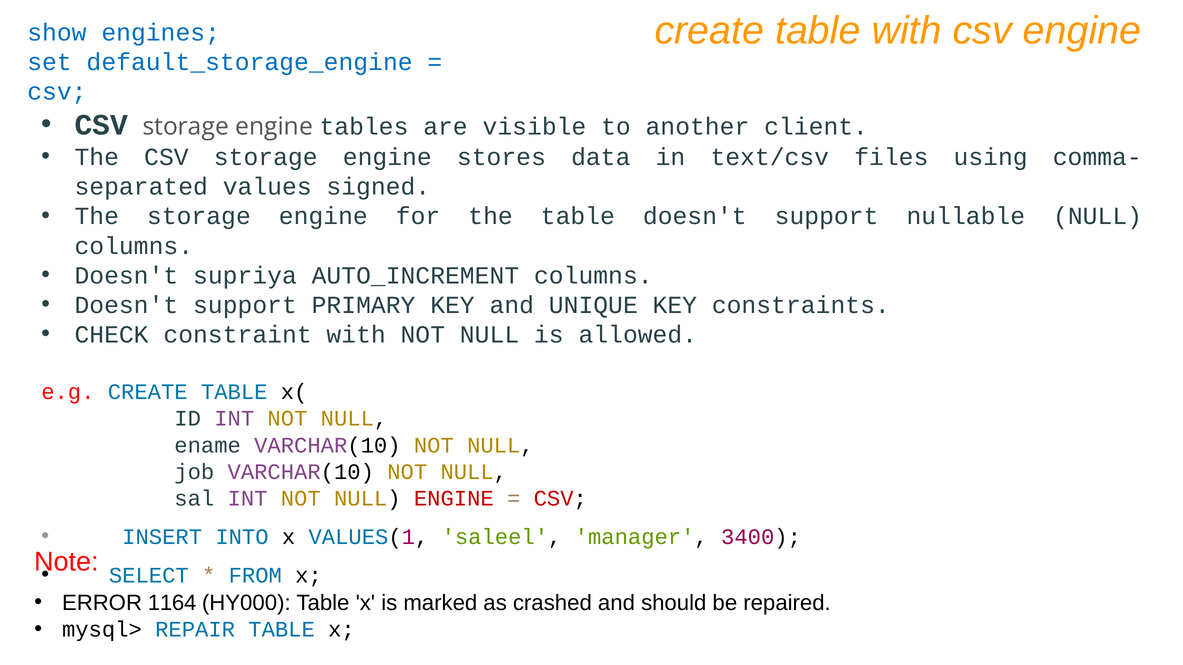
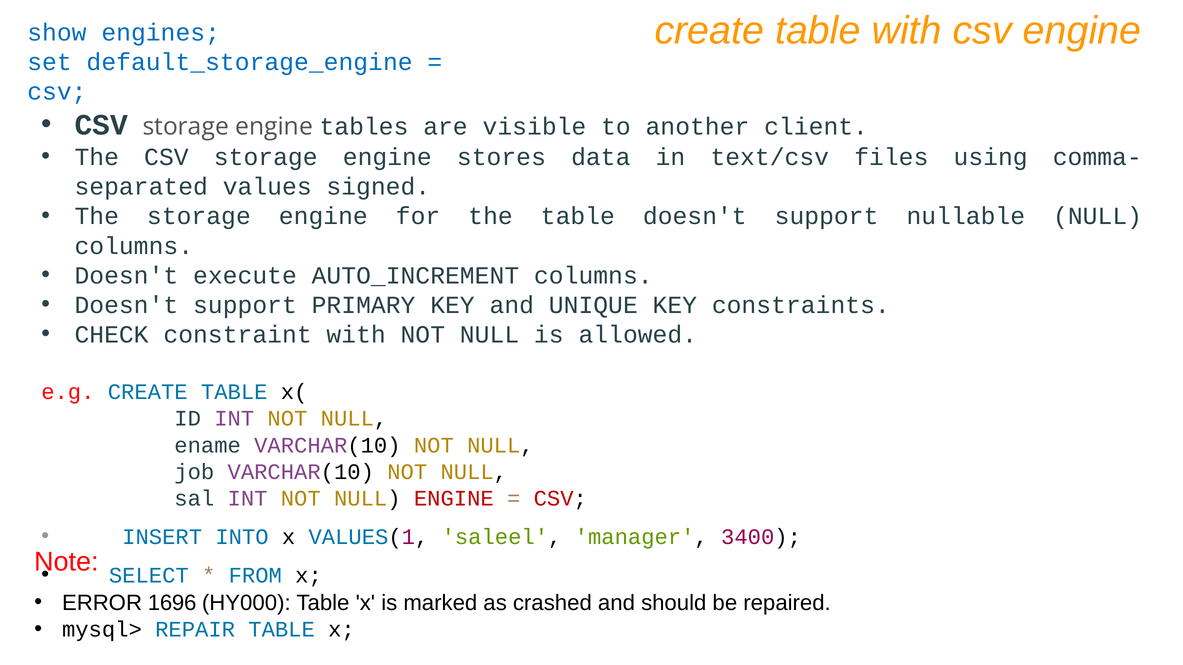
supriya: supriya -> execute
1164: 1164 -> 1696
